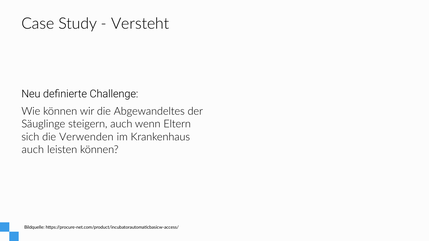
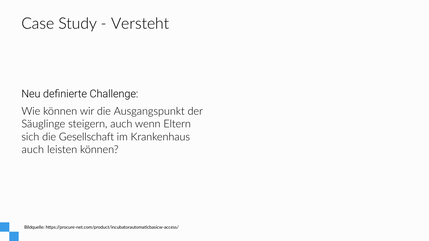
Abgewandeltes: Abgewandeltes -> Ausgangspunkt
Verwenden: Verwenden -> Gesellschaft
